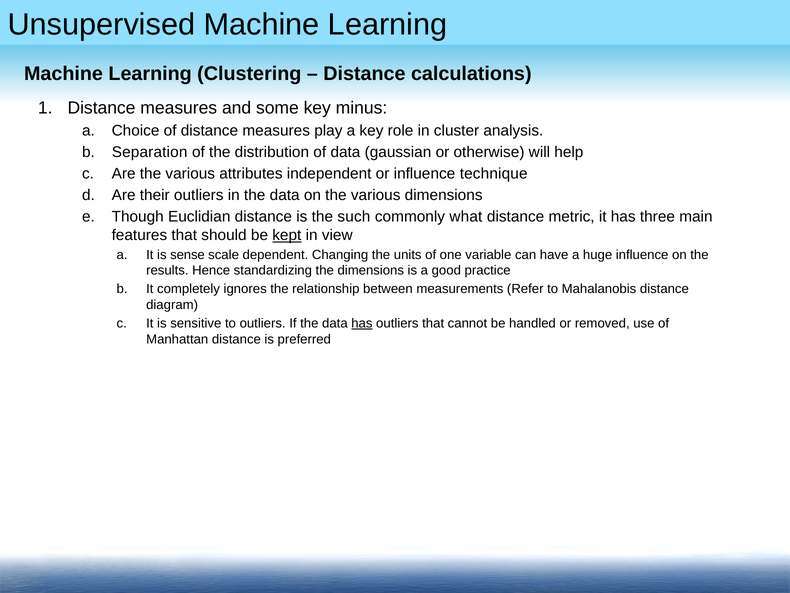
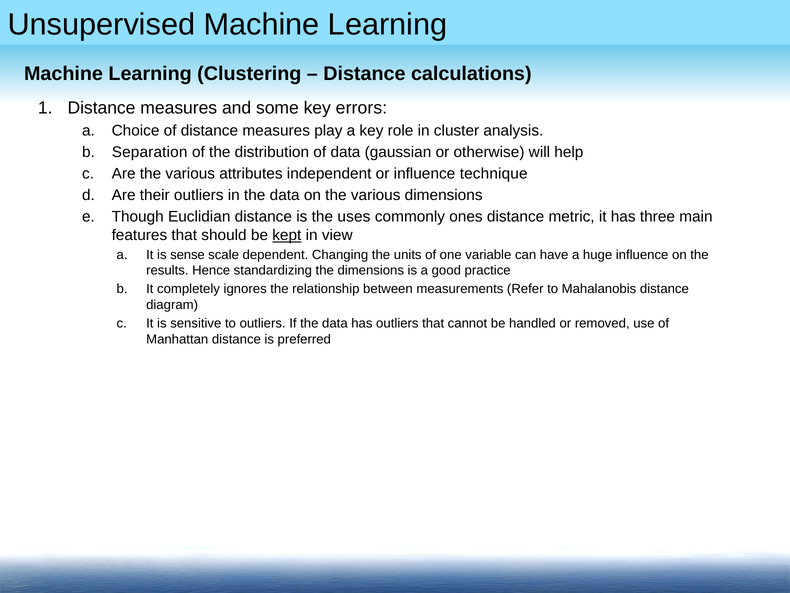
minus: minus -> errors
such: such -> uses
what: what -> ones
has at (362, 323) underline: present -> none
